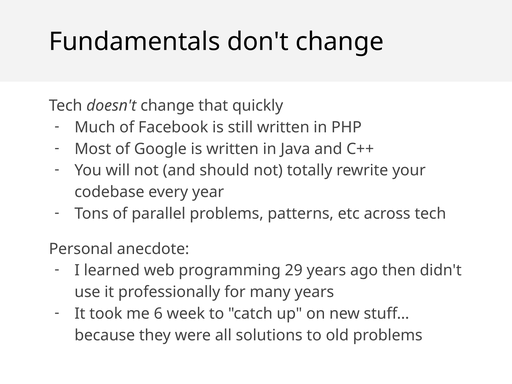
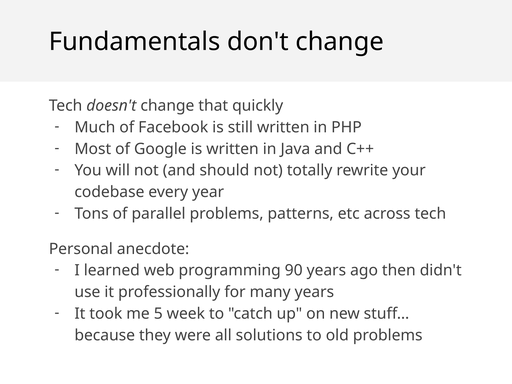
29: 29 -> 90
6: 6 -> 5
